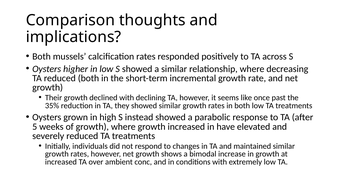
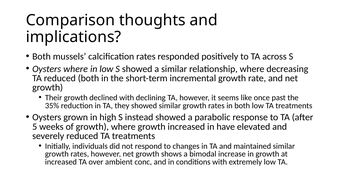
Oysters higher: higher -> where
